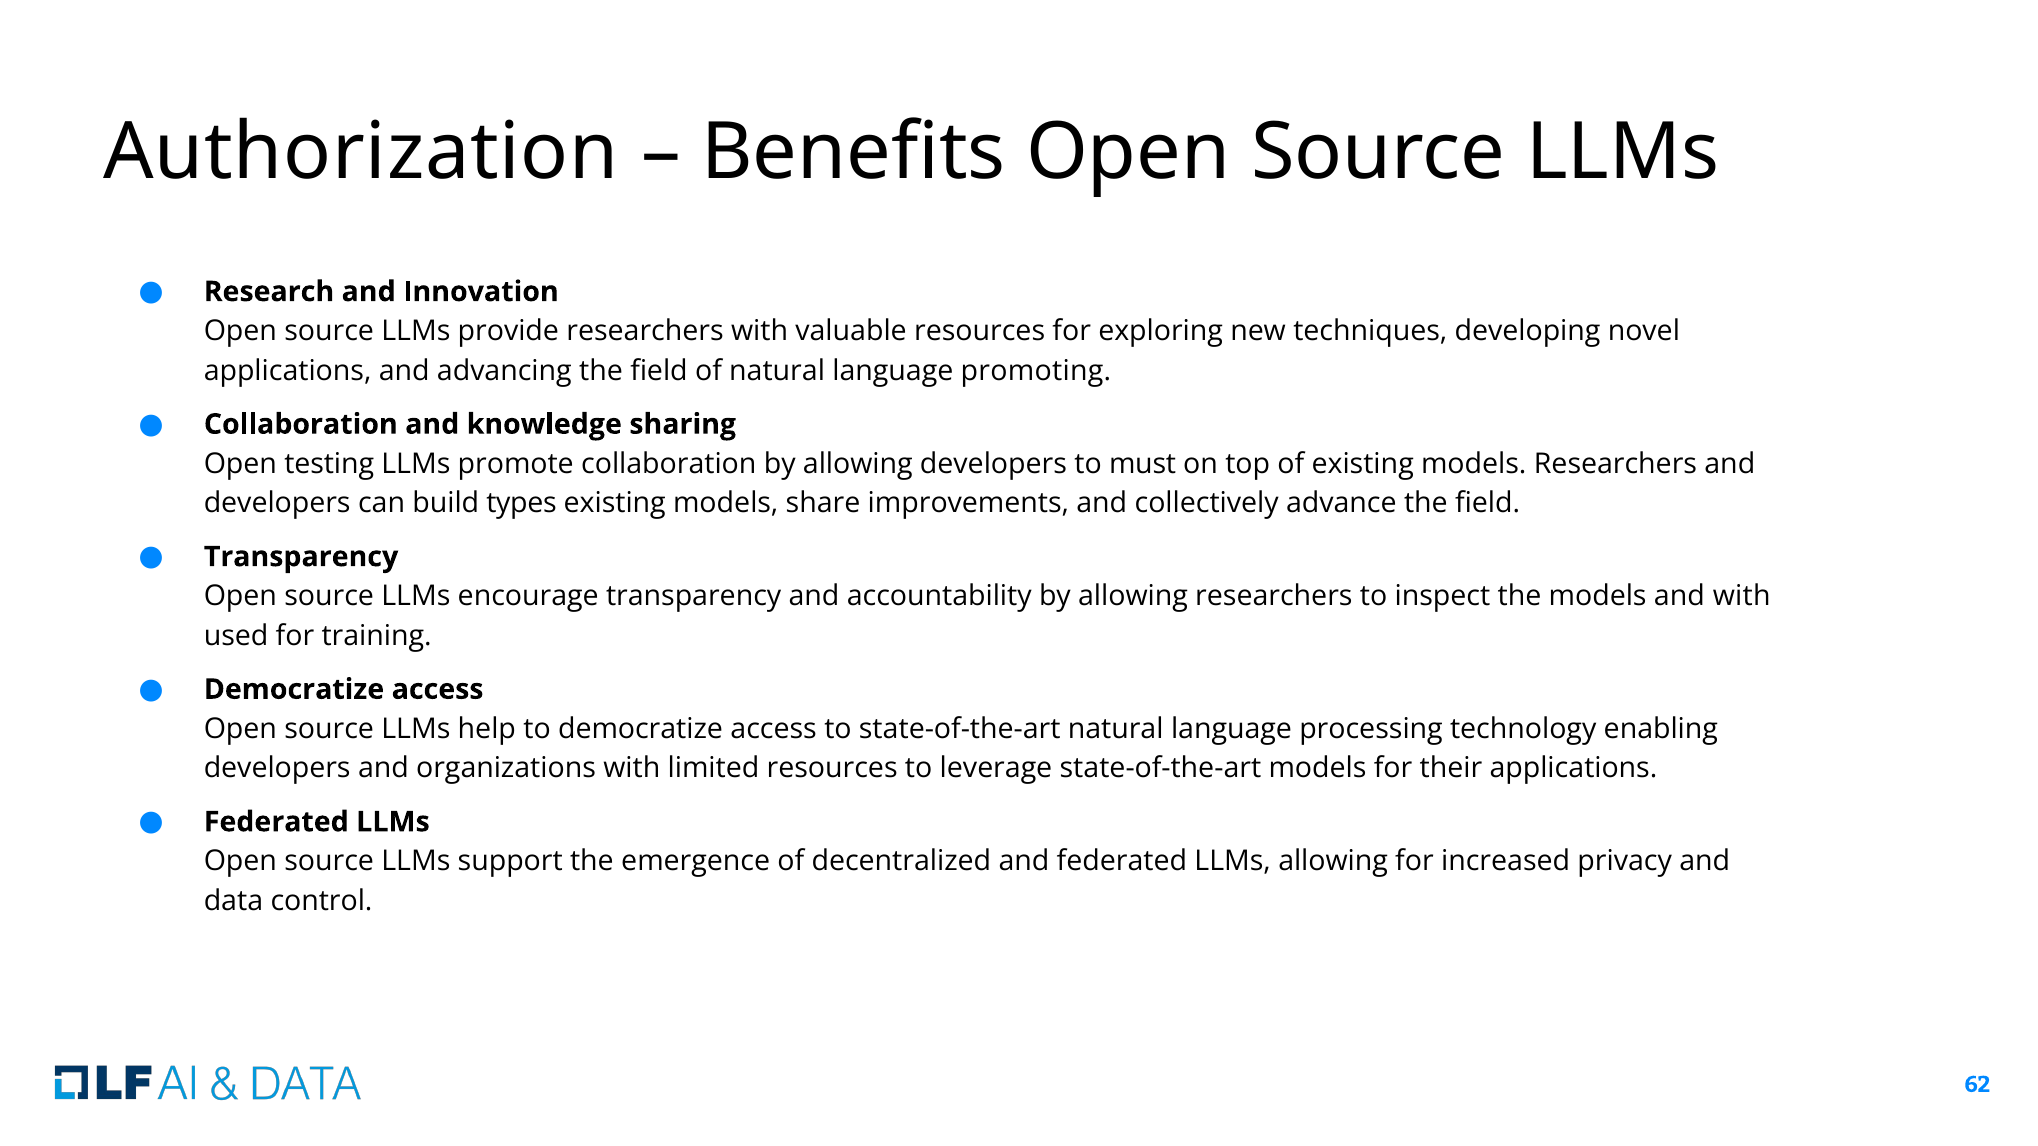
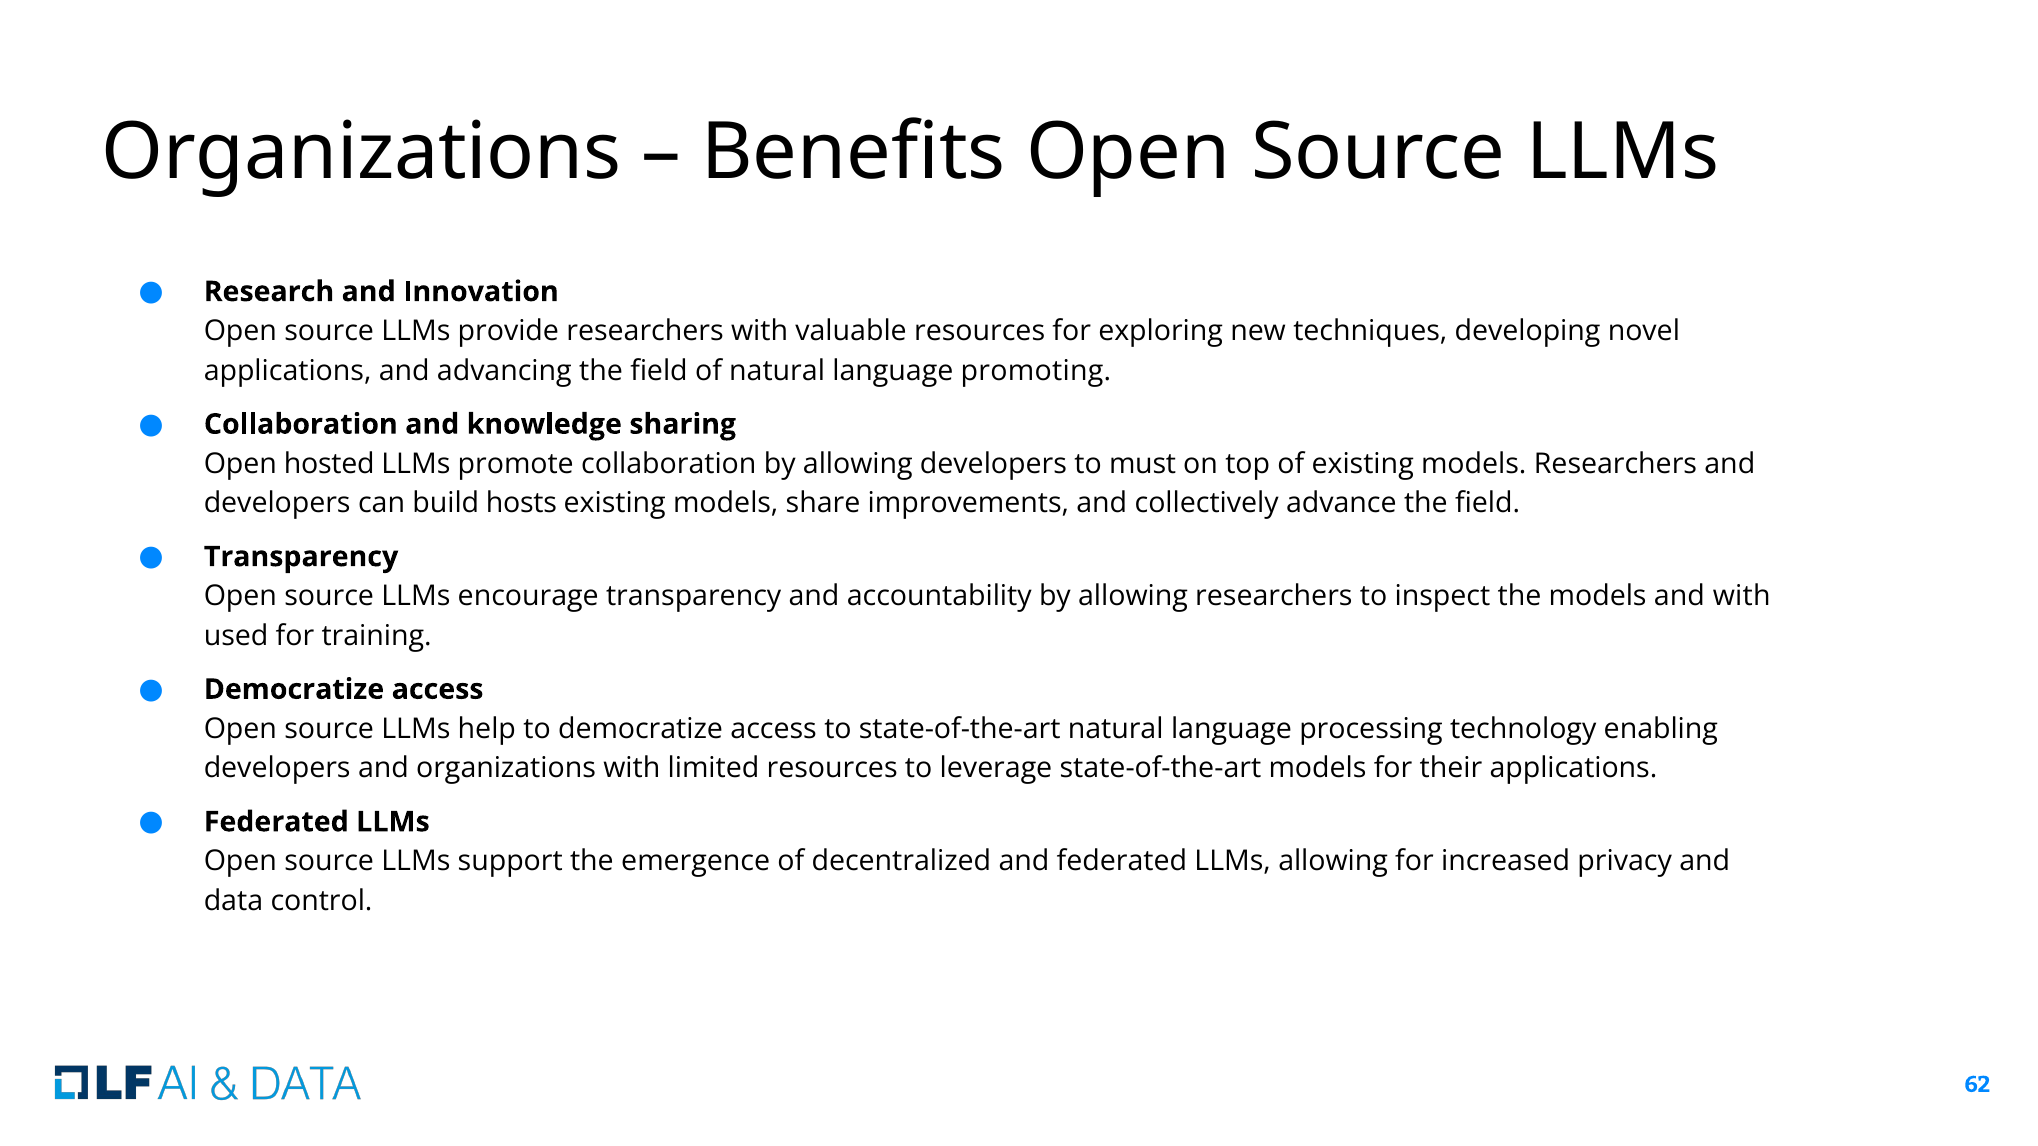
Authorization at (361, 152): Authorization -> Organizations
testing: testing -> hosted
types: types -> hosts
